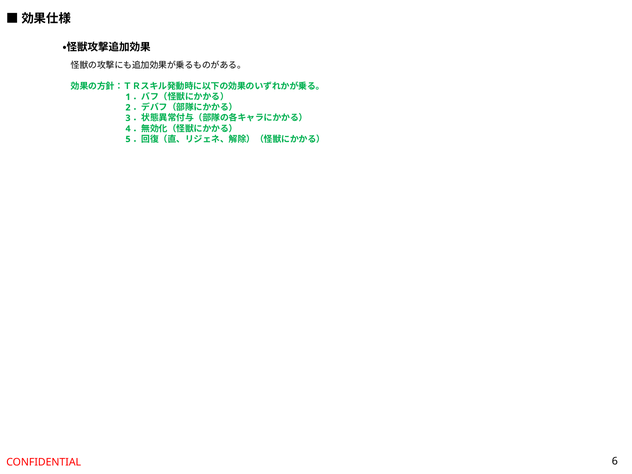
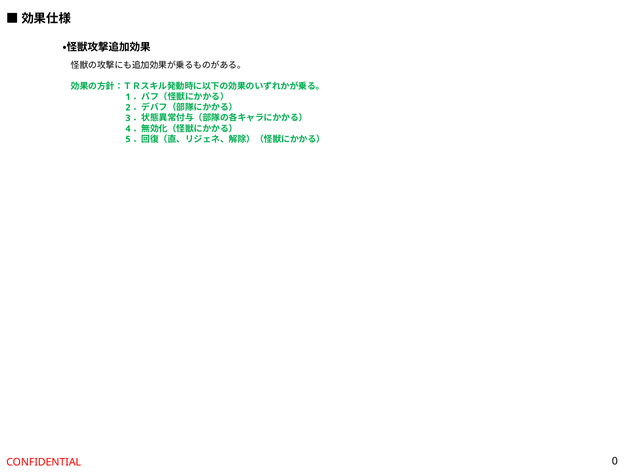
6: 6 -> 0
